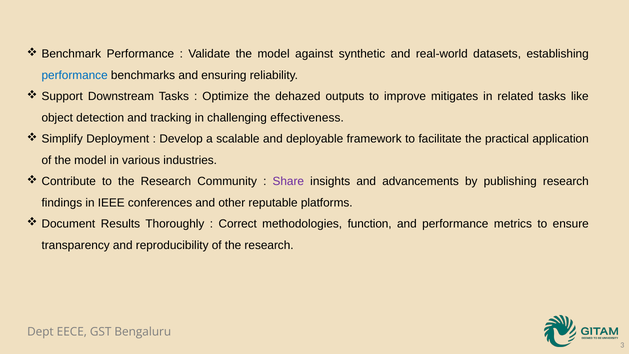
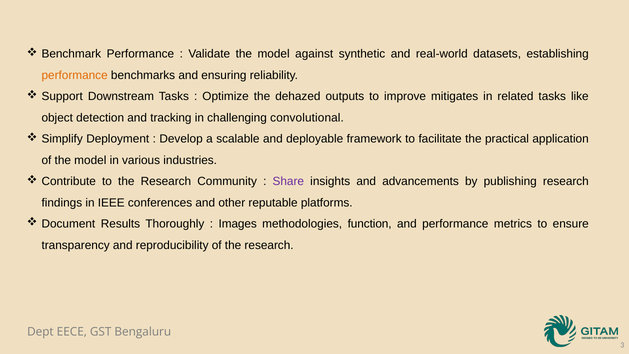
performance at (75, 75) colour: blue -> orange
effectiveness: effectiveness -> convolutional
Correct: Correct -> Images
